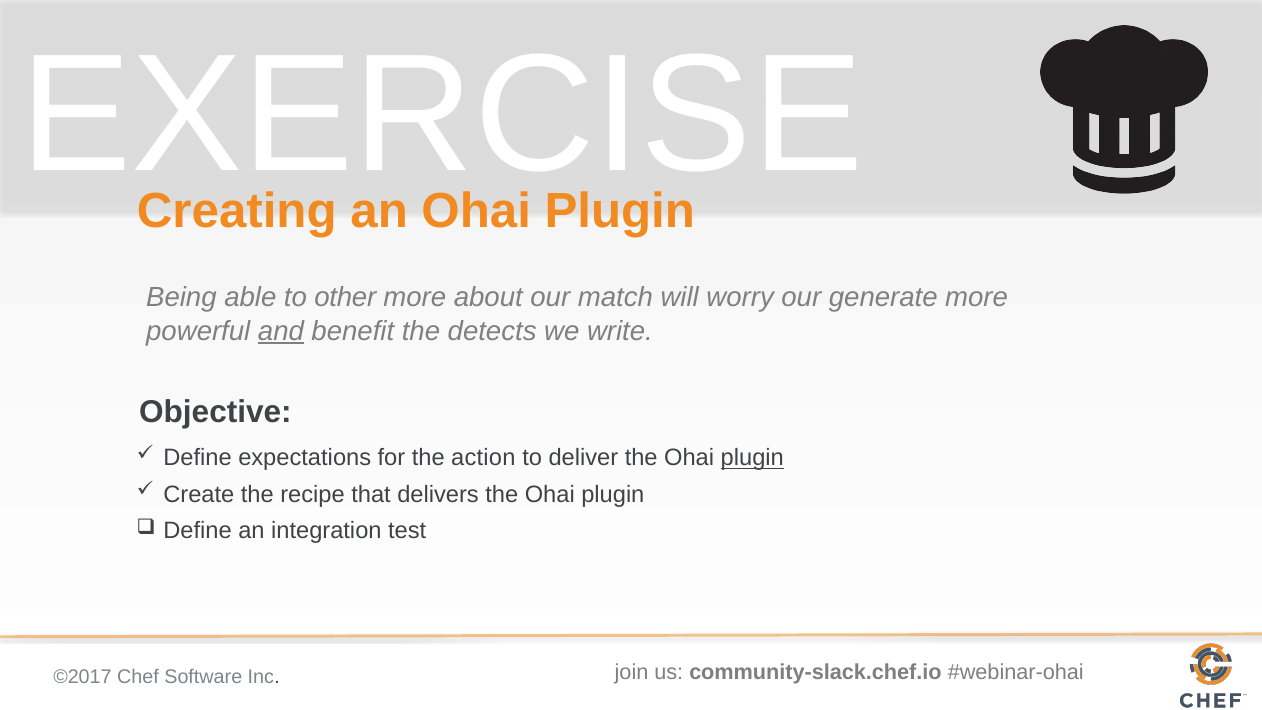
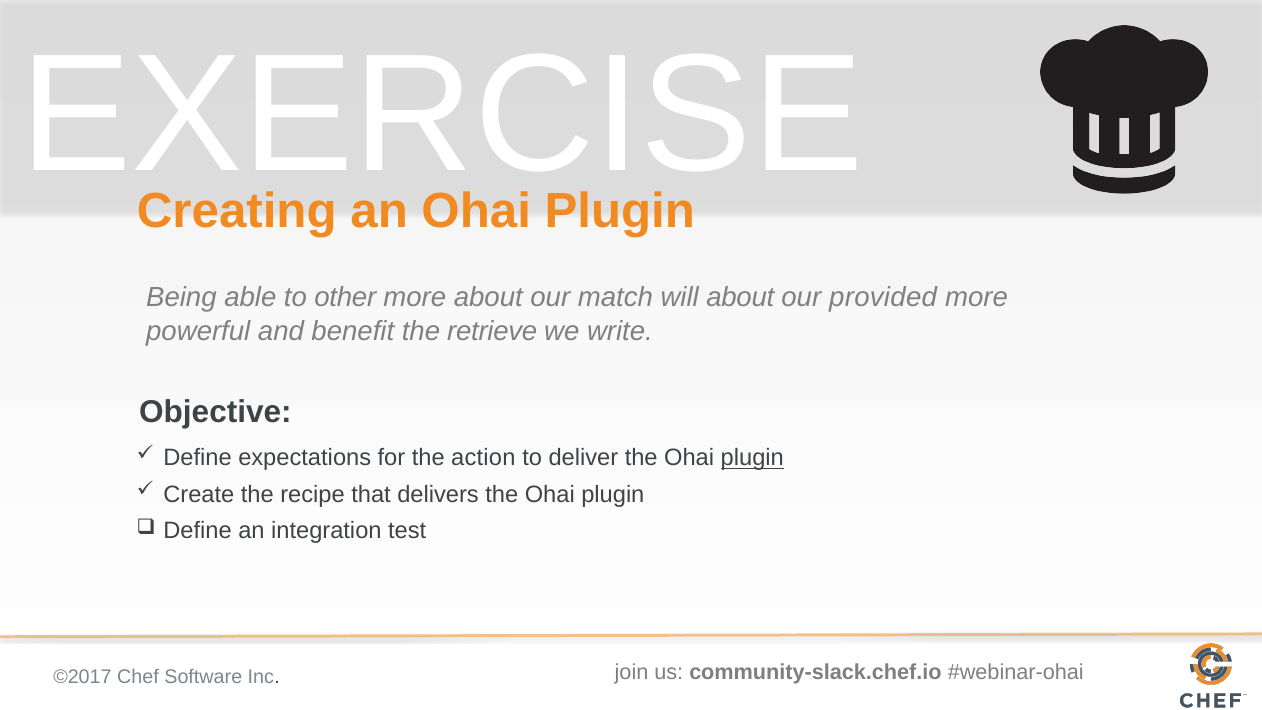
will worry: worry -> about
generate: generate -> provided
and underline: present -> none
detects: detects -> retrieve
